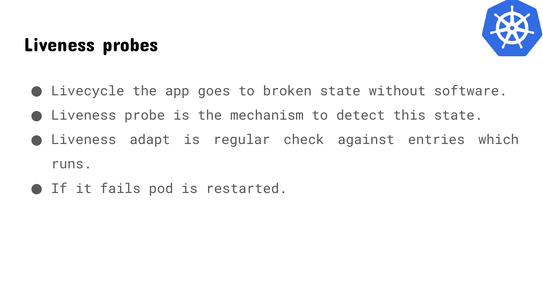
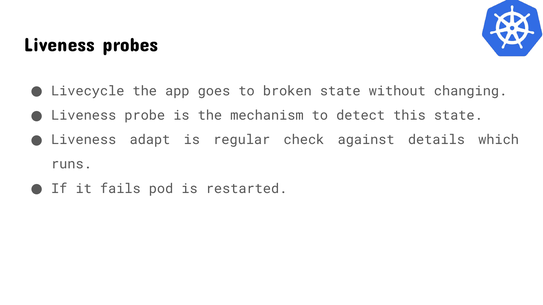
software: software -> changing
entries: entries -> details
